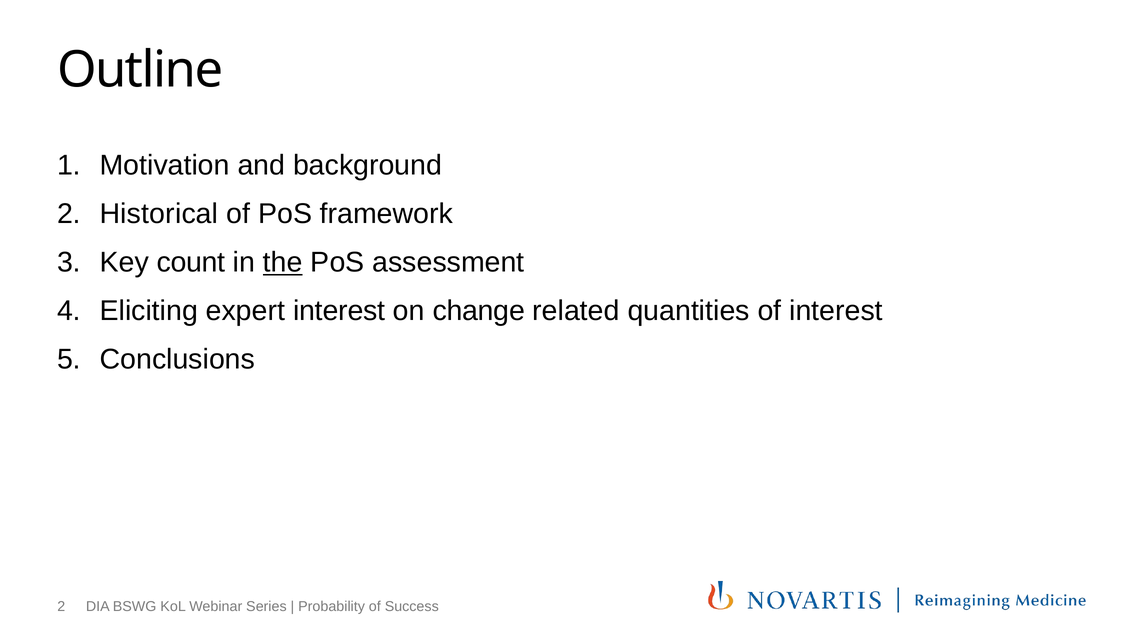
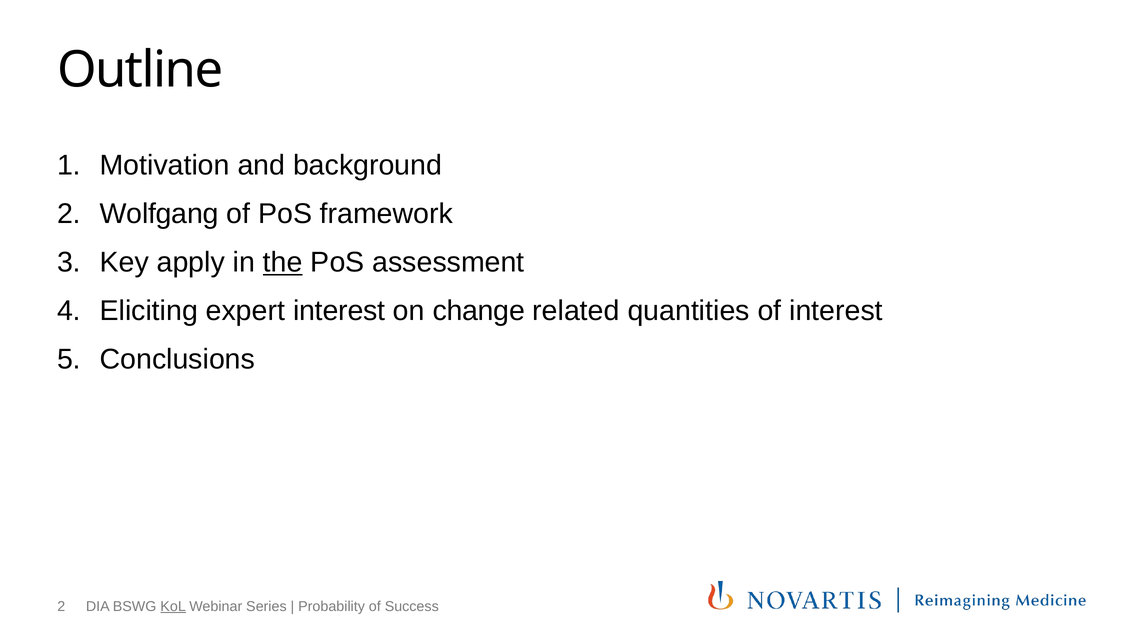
Historical: Historical -> Wolfgang
count: count -> apply
KoL underline: none -> present
